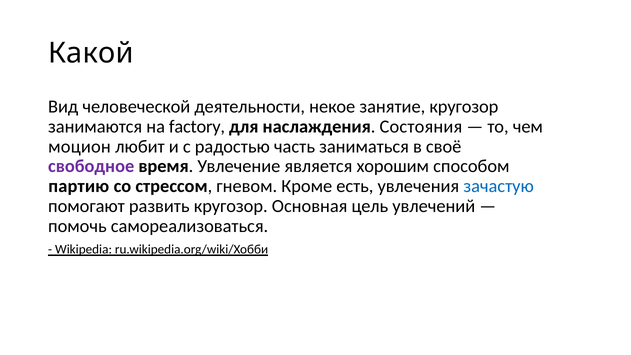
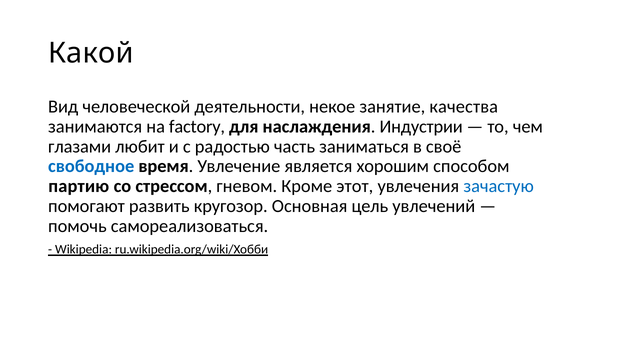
занятие кругозор: кругозор -> качества
Состояния: Состояния -> Индустрии
моцион: моцион -> глазами
свободное colour: purple -> blue
есть: есть -> этот
